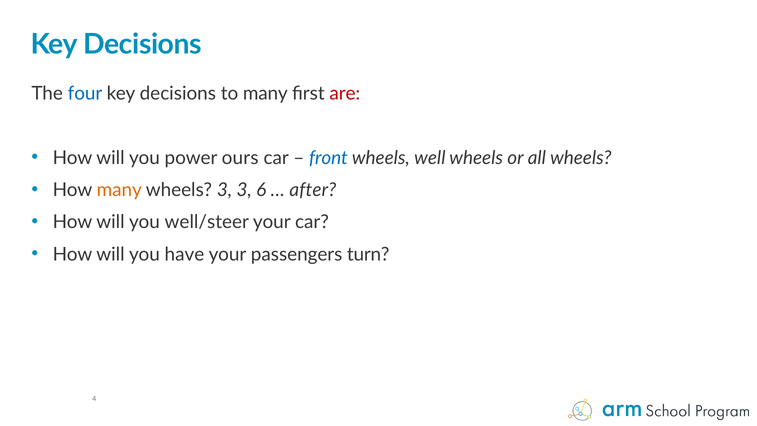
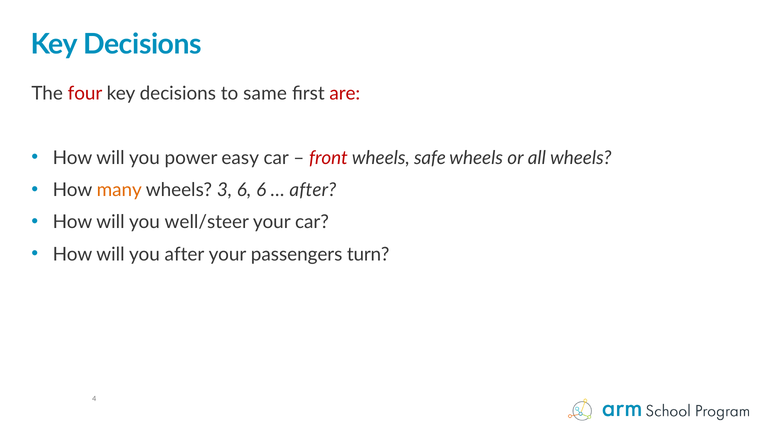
four colour: blue -> red
to many: many -> same
ours: ours -> easy
front colour: blue -> red
well: well -> safe
3 3: 3 -> 6
you have: have -> after
